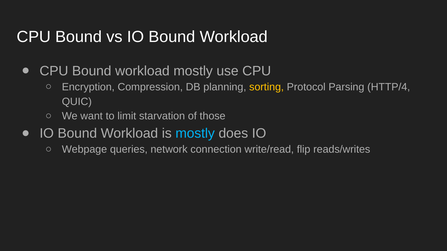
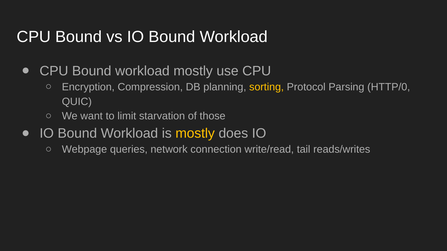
HTTP/4: HTTP/4 -> HTTP/0
mostly at (195, 133) colour: light blue -> yellow
flip: flip -> tail
